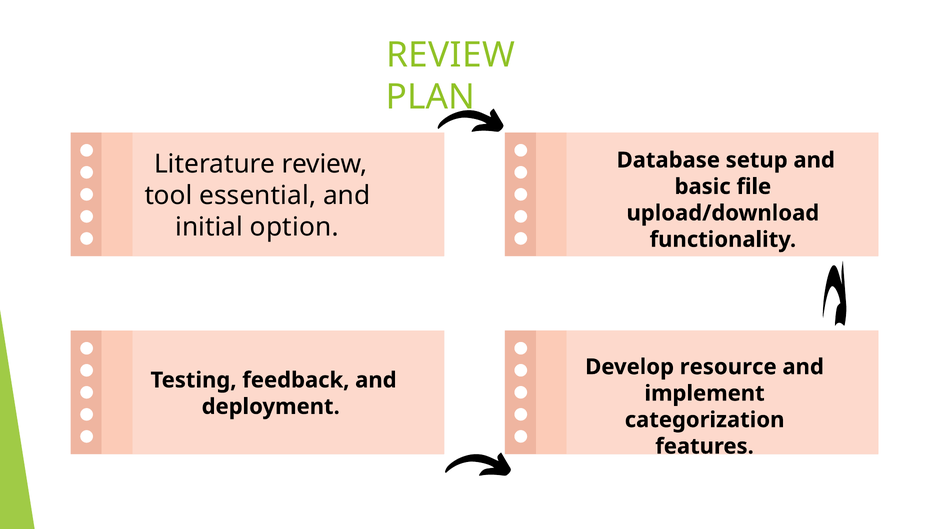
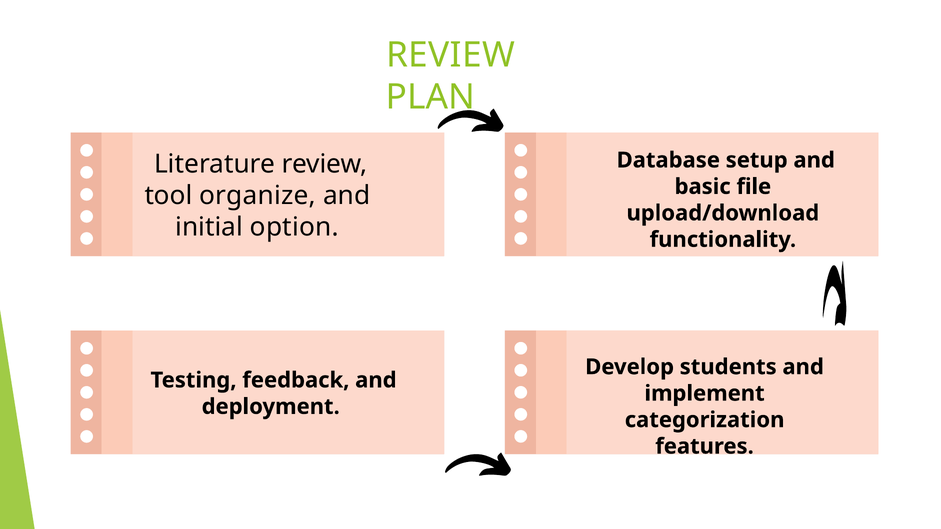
essential: essential -> organize
resource: resource -> students
